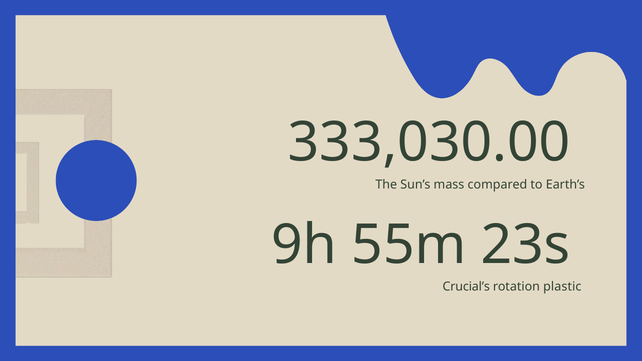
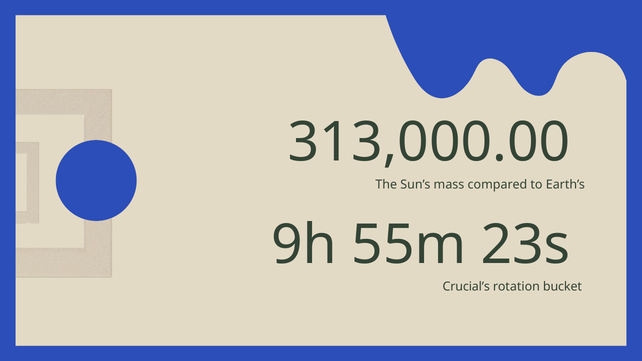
333,030.00: 333,030.00 -> 313,000.00
plastic: plastic -> bucket
